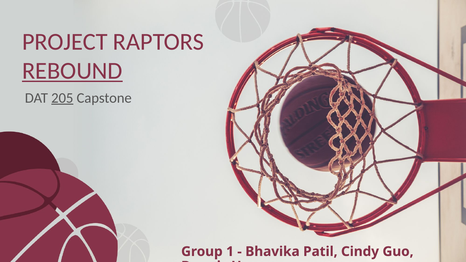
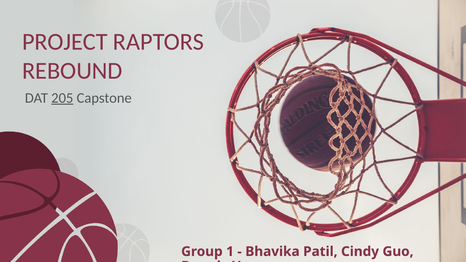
REBOUND underline: present -> none
